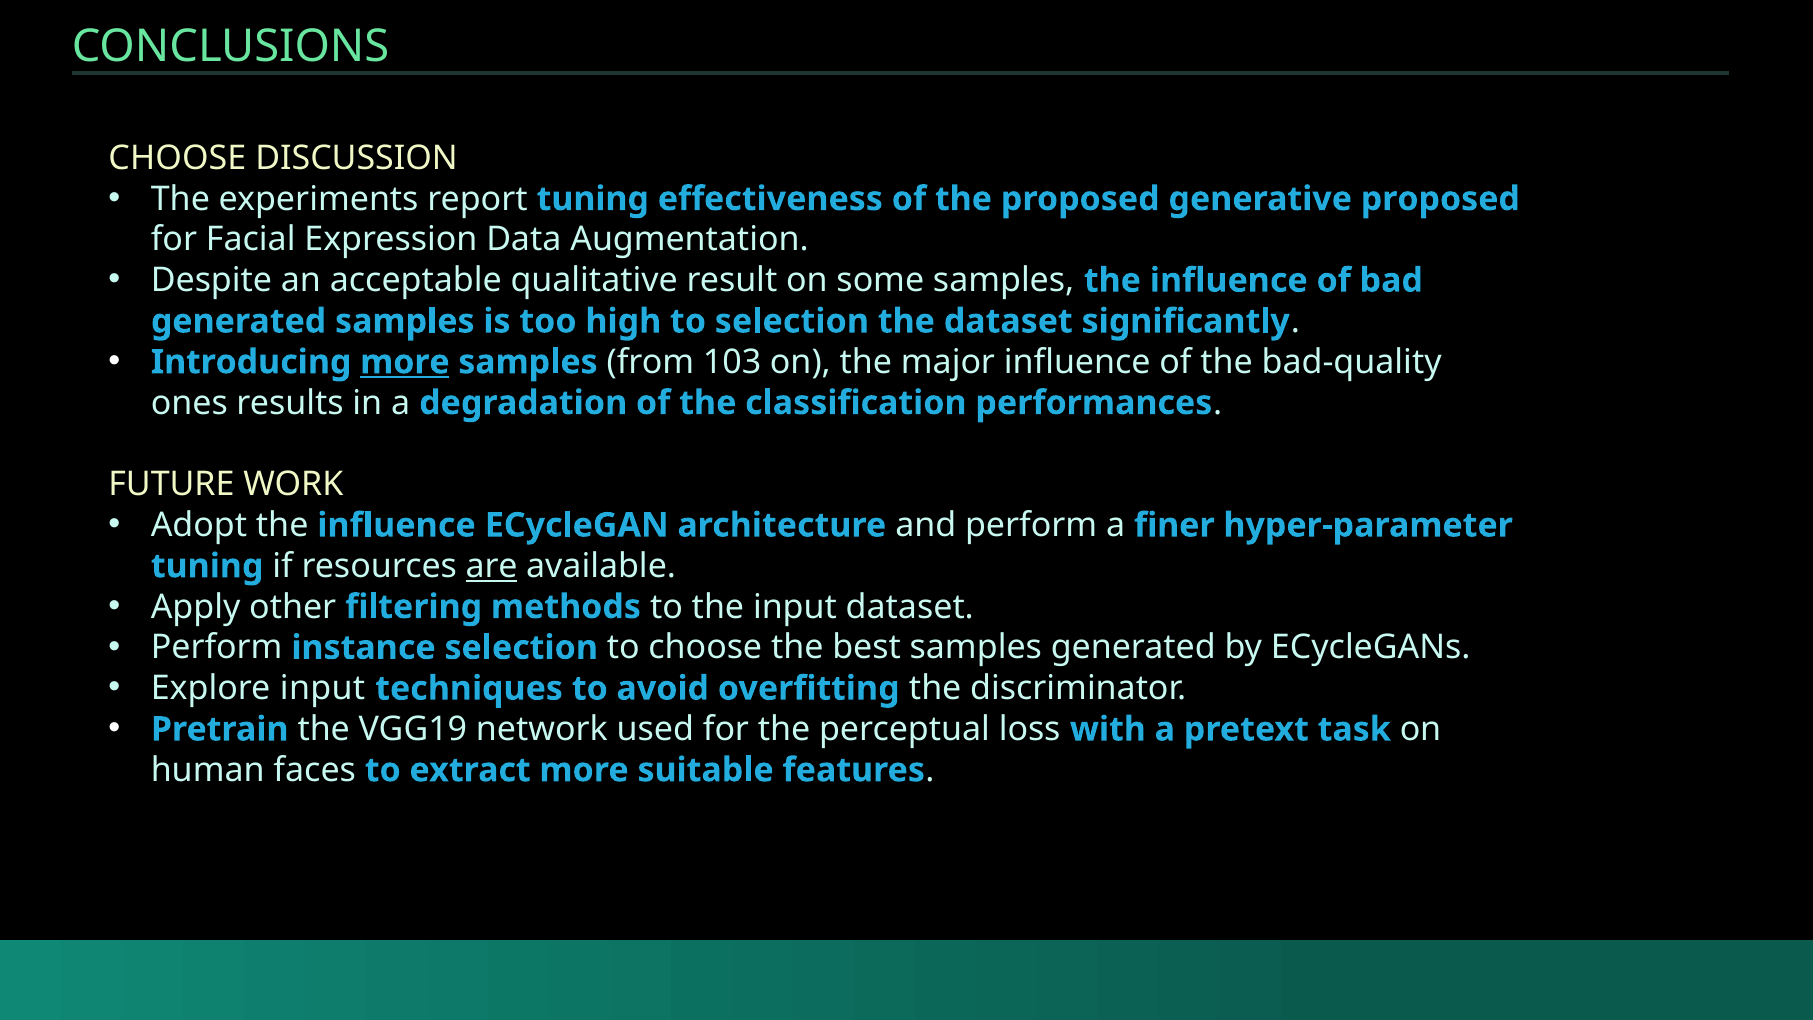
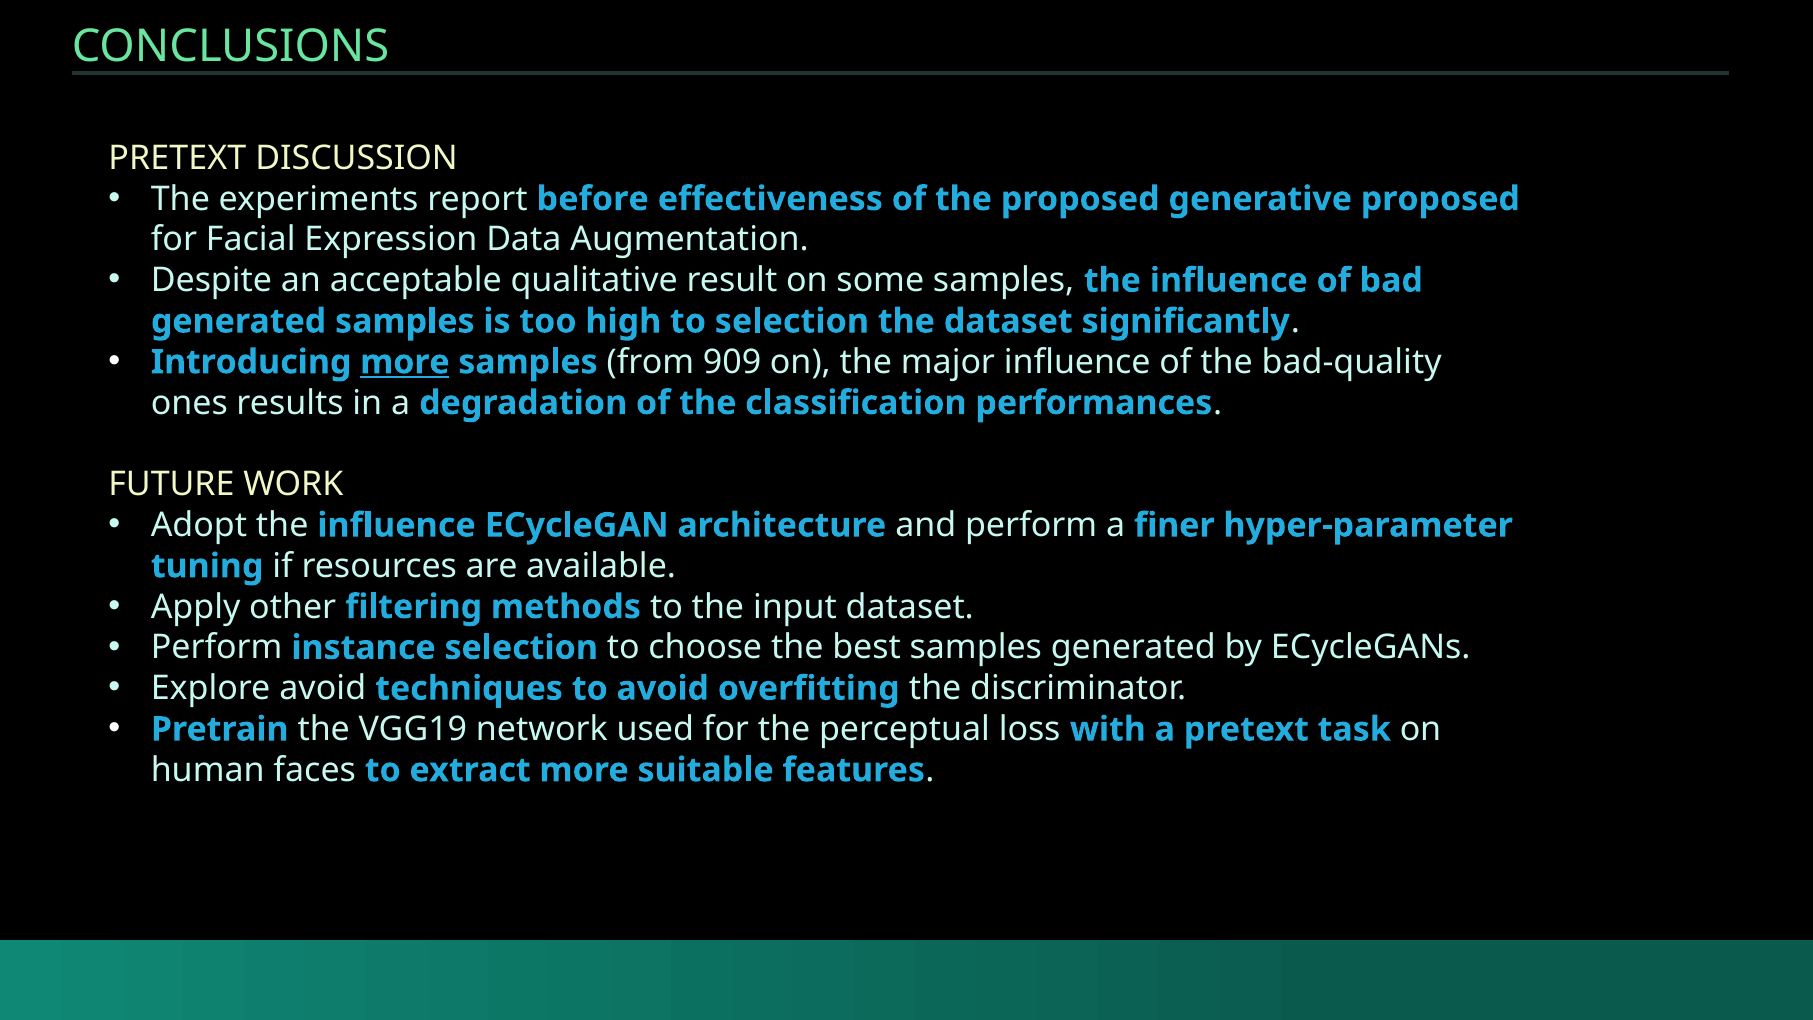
CHOOSE at (177, 158): CHOOSE -> PRETEXT
report tuning: tuning -> before
103: 103 -> 909
are underline: present -> none
Explore input: input -> avoid
